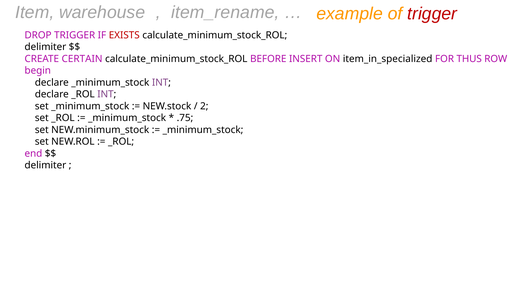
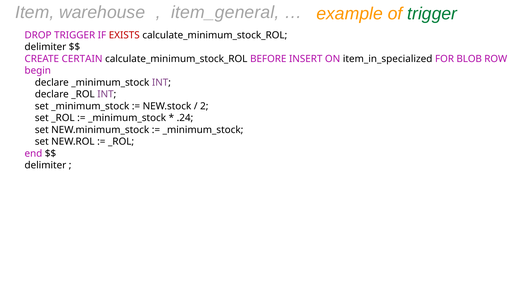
item_rename: item_rename -> item_general
trigger at (432, 14) colour: red -> green
THUS: THUS -> BLOB
.75: .75 -> .24
